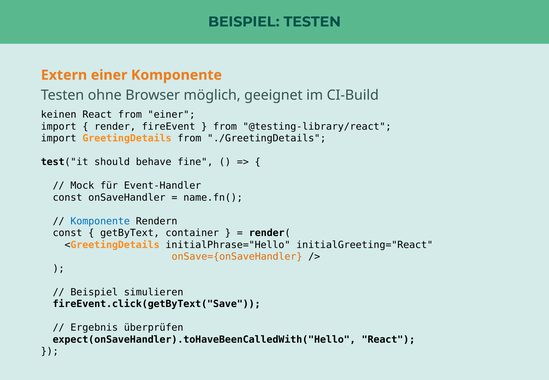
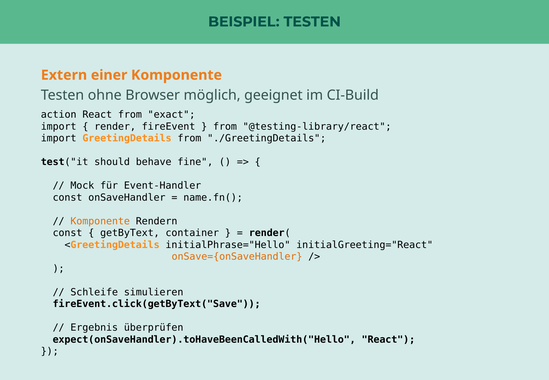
keinen: keinen -> action
from einer: einer -> exact
Komponente at (100, 221) colour: blue -> orange
Beispiel at (94, 292): Beispiel -> Schleife
